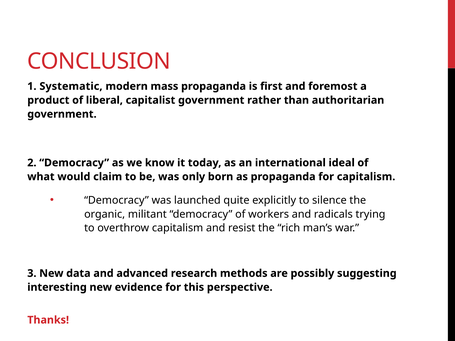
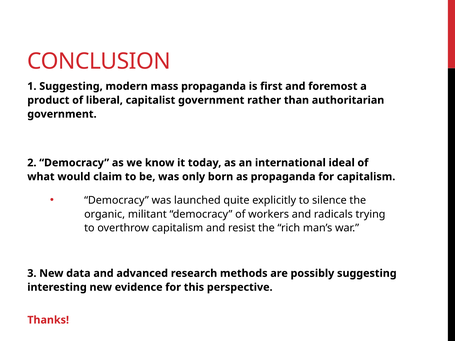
1 Systematic: Systematic -> Suggesting
